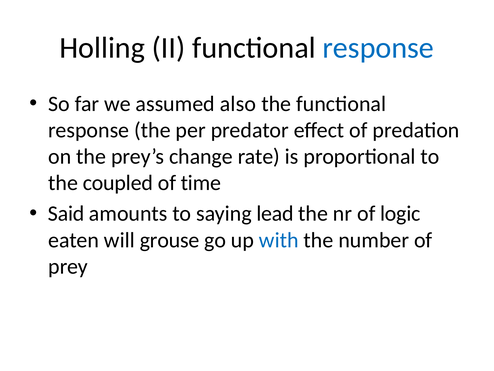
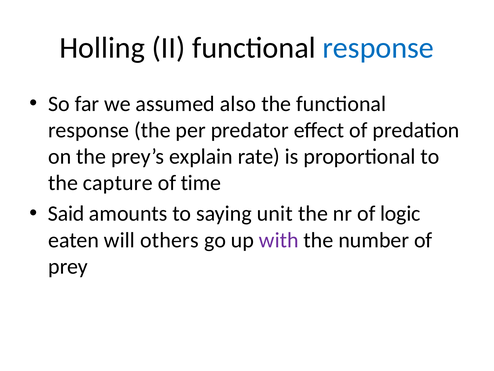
change: change -> explain
coupled: coupled -> capture
lead: lead -> unit
grouse: grouse -> others
with colour: blue -> purple
